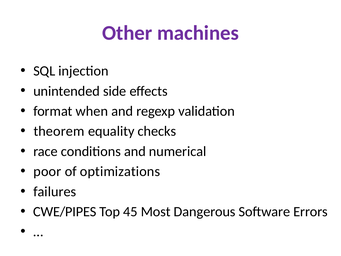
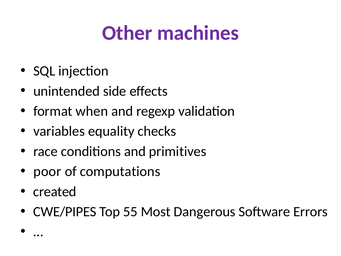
theorem: theorem -> variables
numerical: numerical -> primitives
optimizations: optimizations -> computations
failures: failures -> created
45: 45 -> 55
